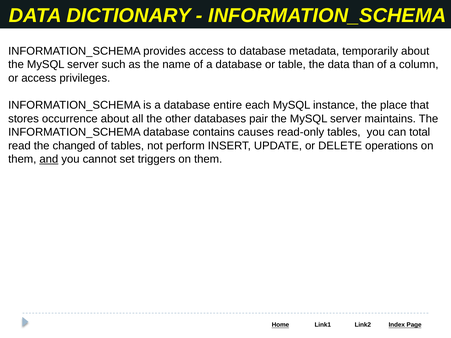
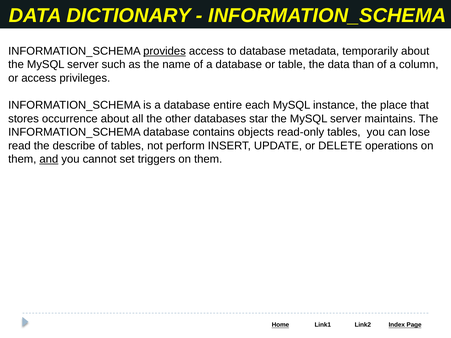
provides underline: none -> present
pair: pair -> star
causes: causes -> objects
total: total -> lose
changed: changed -> describe
